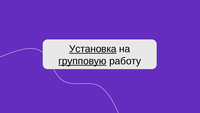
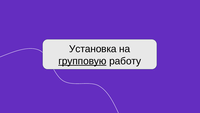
Установка underline: present -> none
